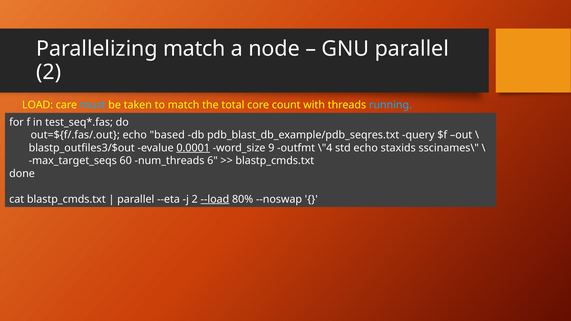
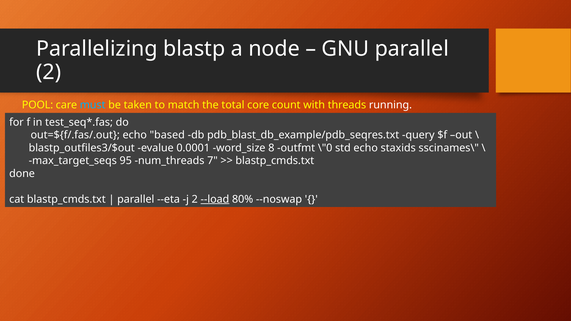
Parallelizing match: match -> blastp
LOAD: LOAD -> POOL
running colour: light blue -> white
0.0001 underline: present -> none
9: 9 -> 8
\"4: \"4 -> \"0
60: 60 -> 95
6: 6 -> 7
